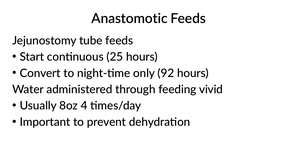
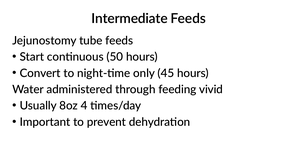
Anastomotic: Anastomotic -> Intermediate
25: 25 -> 50
92: 92 -> 45
